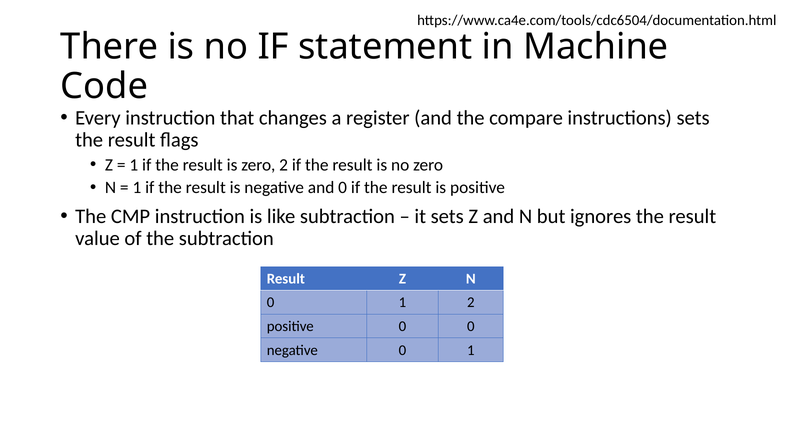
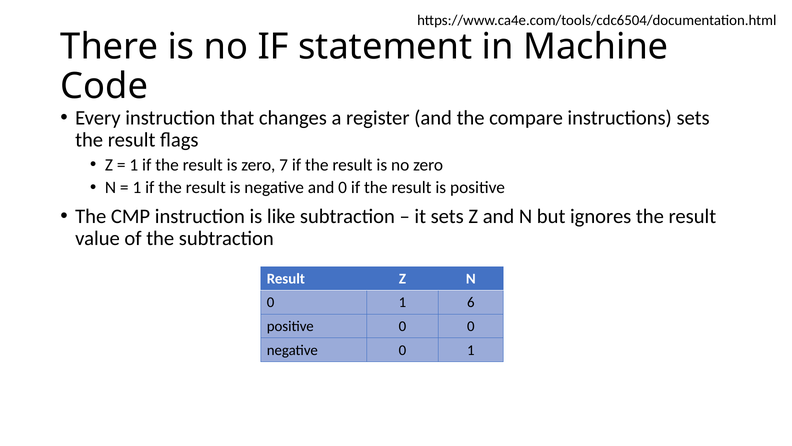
zero 2: 2 -> 7
1 2: 2 -> 6
